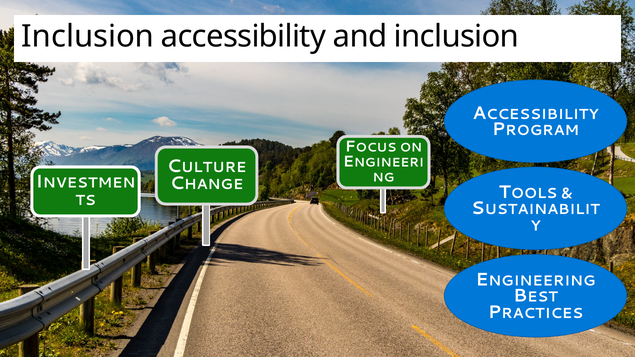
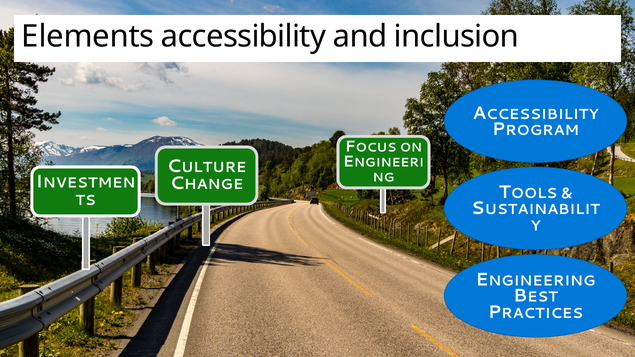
Inclusion at (88, 36): Inclusion -> Elements
